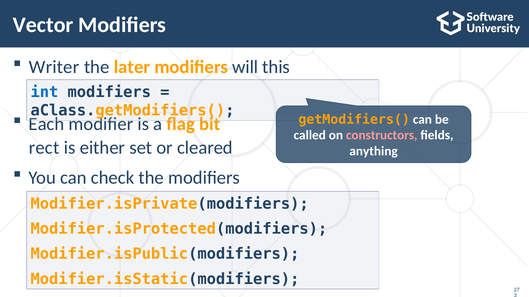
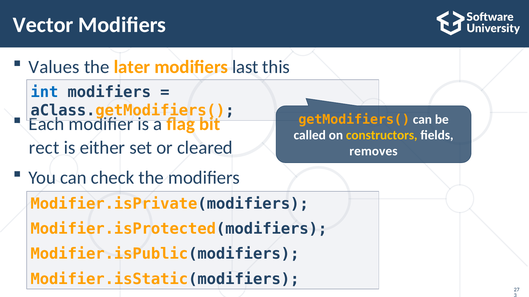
Writer: Writer -> Values
will: will -> last
constructors colour: pink -> yellow
anything: anything -> removes
